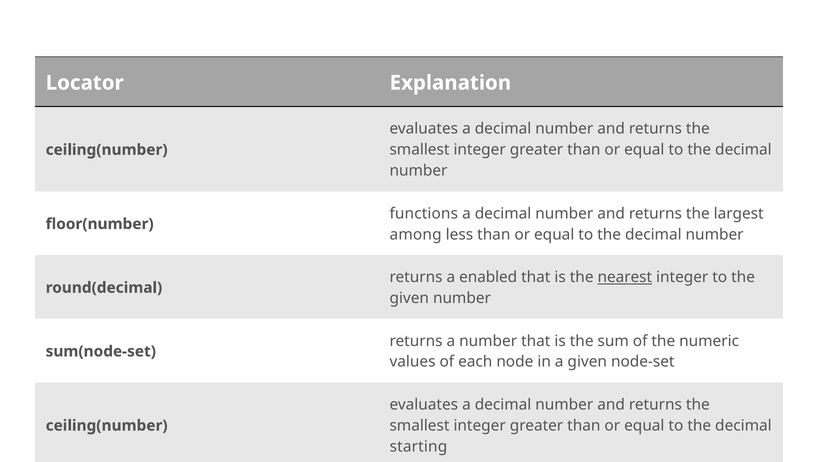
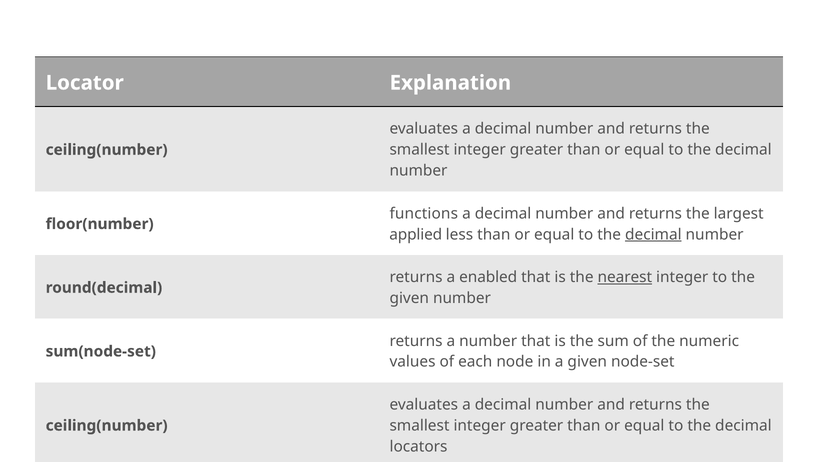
among: among -> applied
decimal at (653, 235) underline: none -> present
starting: starting -> locators
